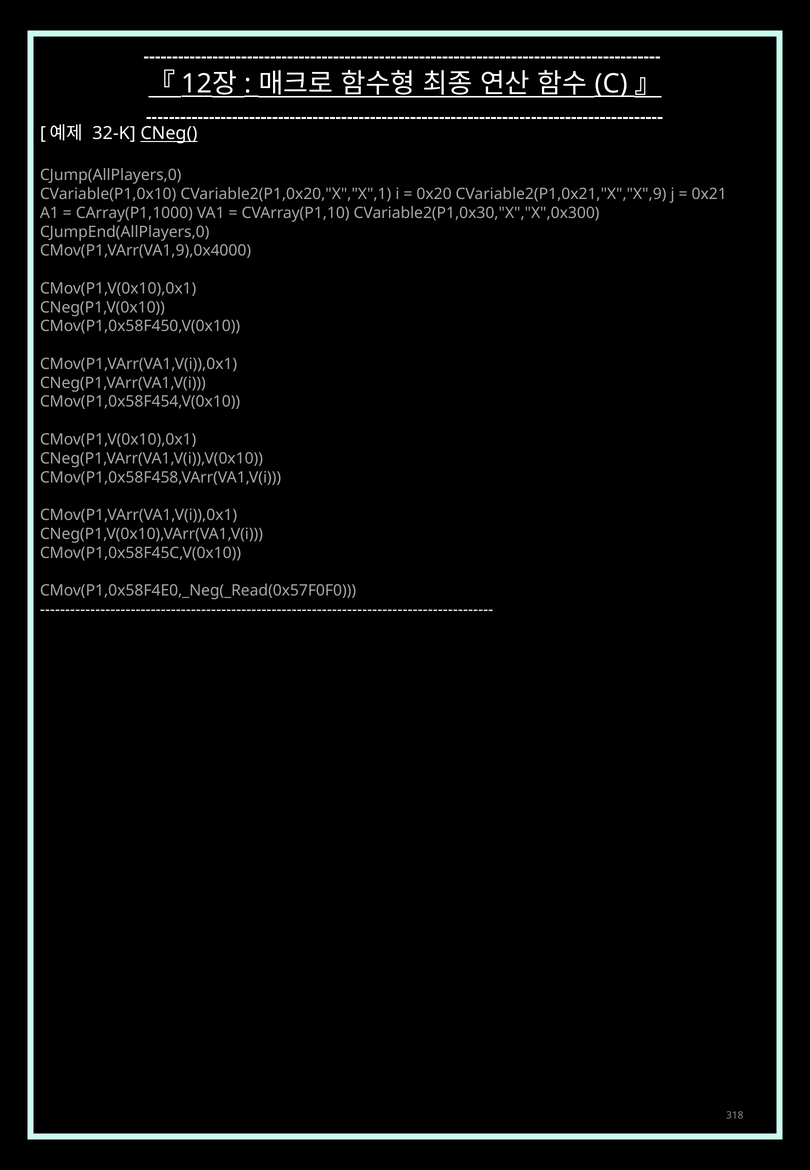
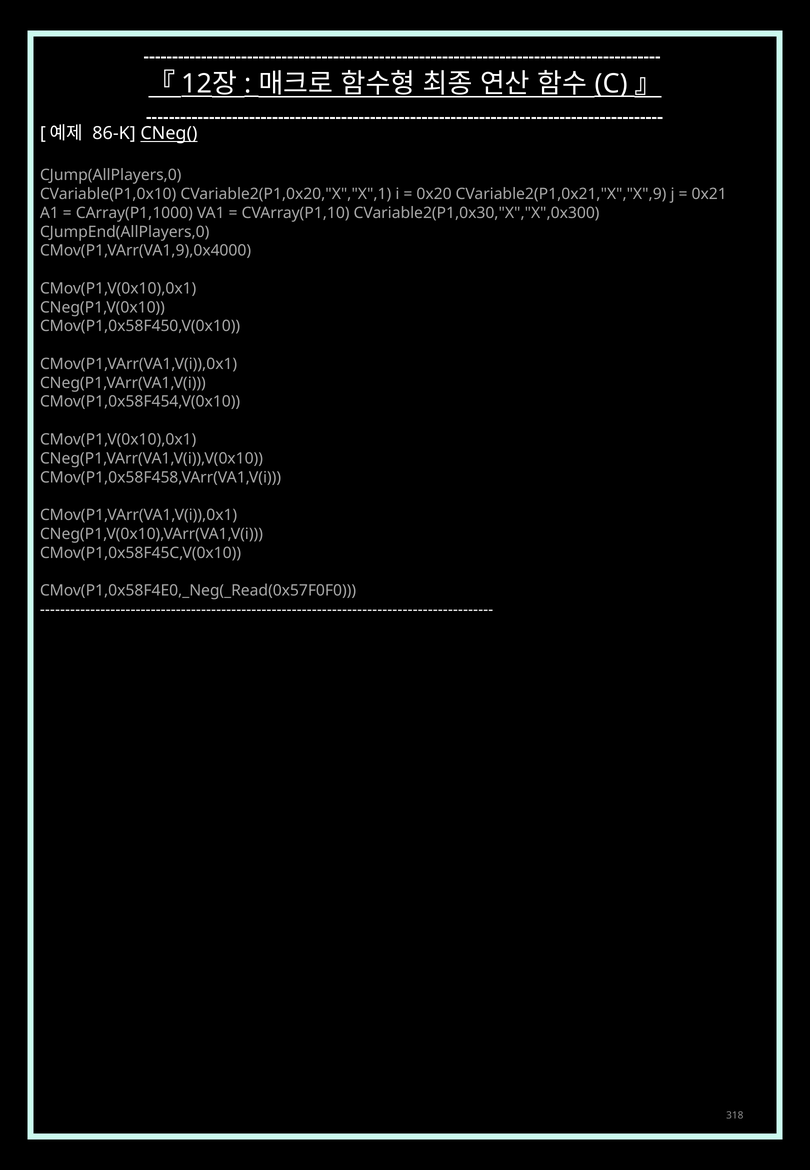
32-K: 32-K -> 86-K
